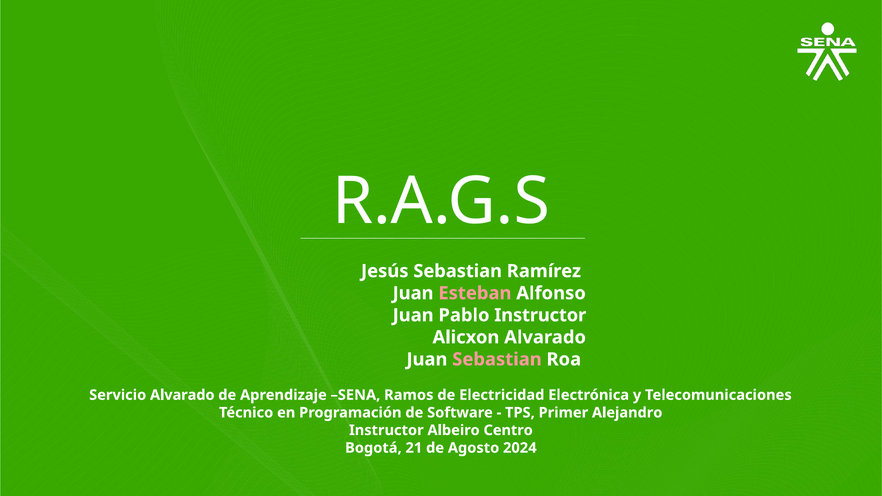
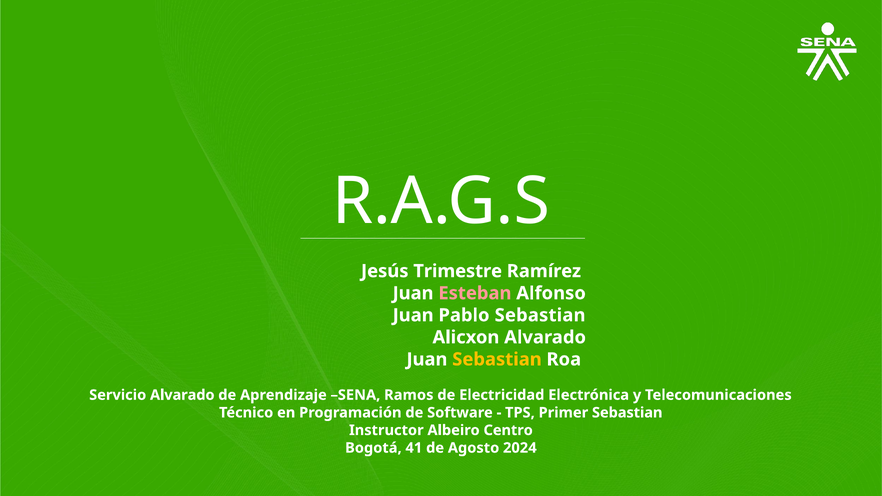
Jesús Sebastian: Sebastian -> Trimestre
Pablo Instructor: Instructor -> Sebastian
Sebastian at (497, 359) colour: pink -> yellow
Primer Alejandro: Alejandro -> Sebastian
21: 21 -> 41
